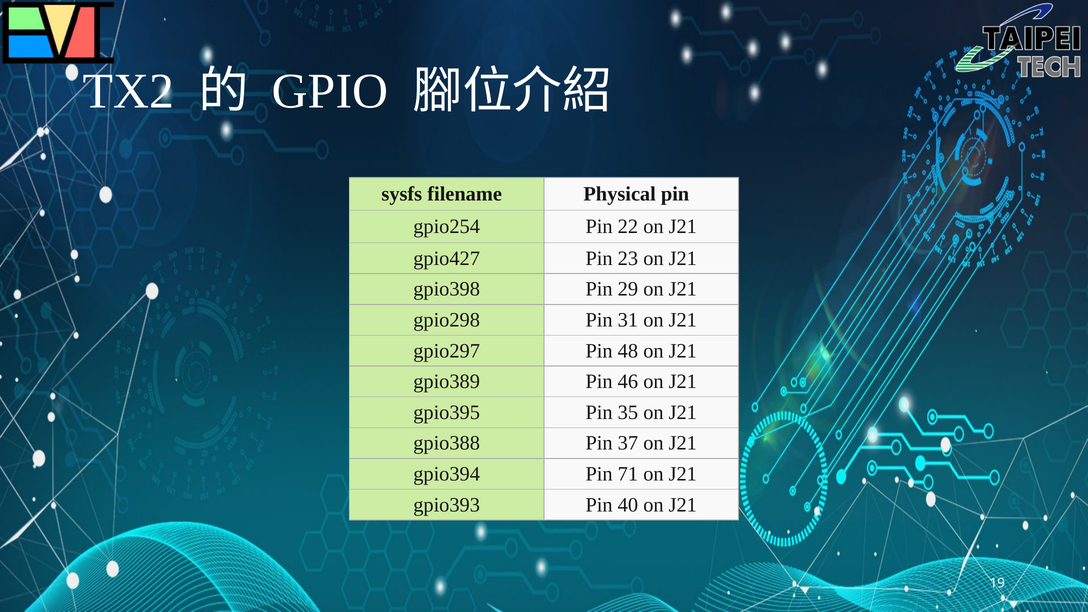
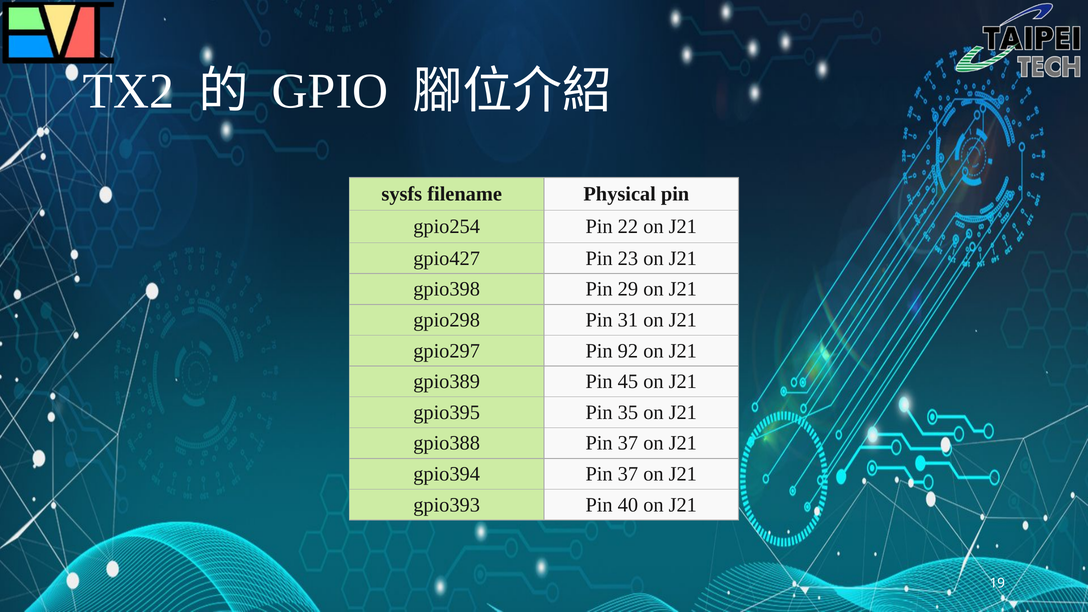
48: 48 -> 92
46: 46 -> 45
gpio394 Pin 71: 71 -> 37
